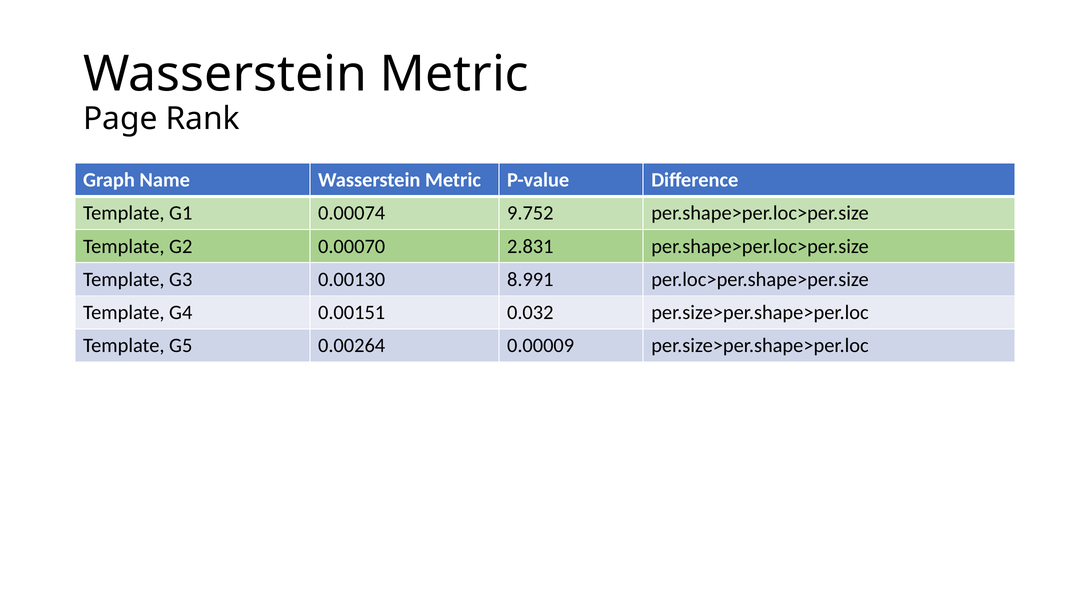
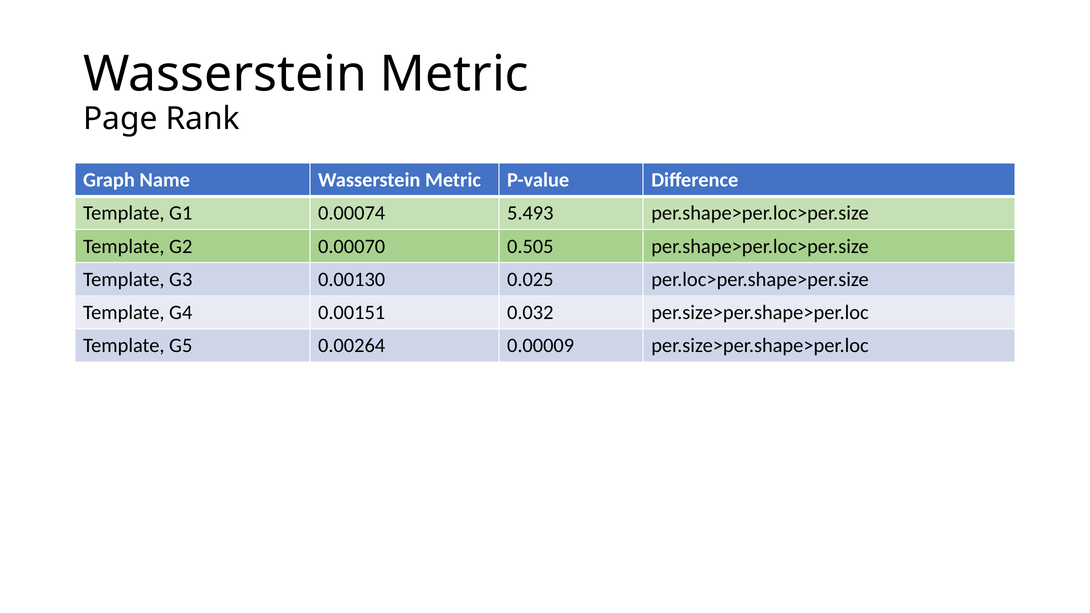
9.752: 9.752 -> 5.493
2.831: 2.831 -> 0.505
8.991: 8.991 -> 0.025
